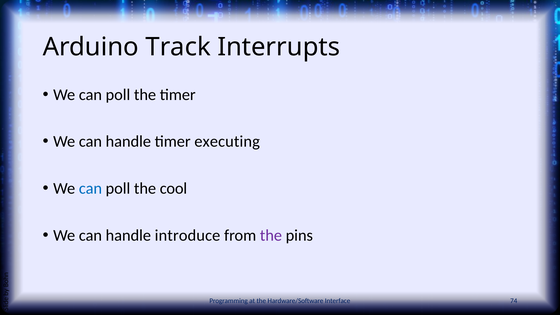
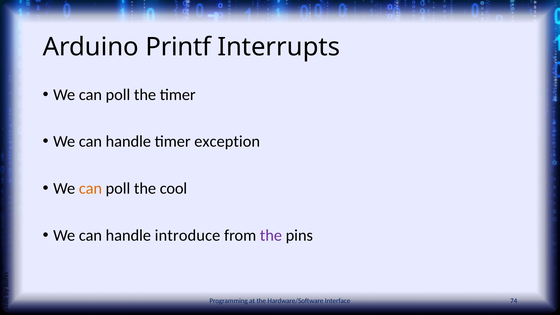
Track: Track -> Printf
executing: executing -> exception
can at (90, 188) colour: blue -> orange
